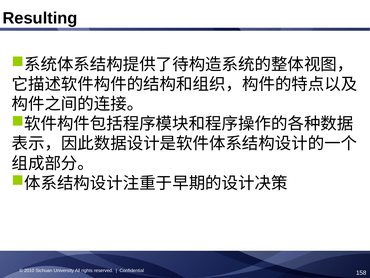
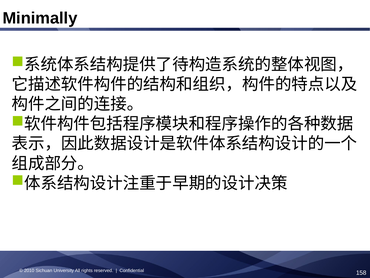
Resulting: Resulting -> Minimally
